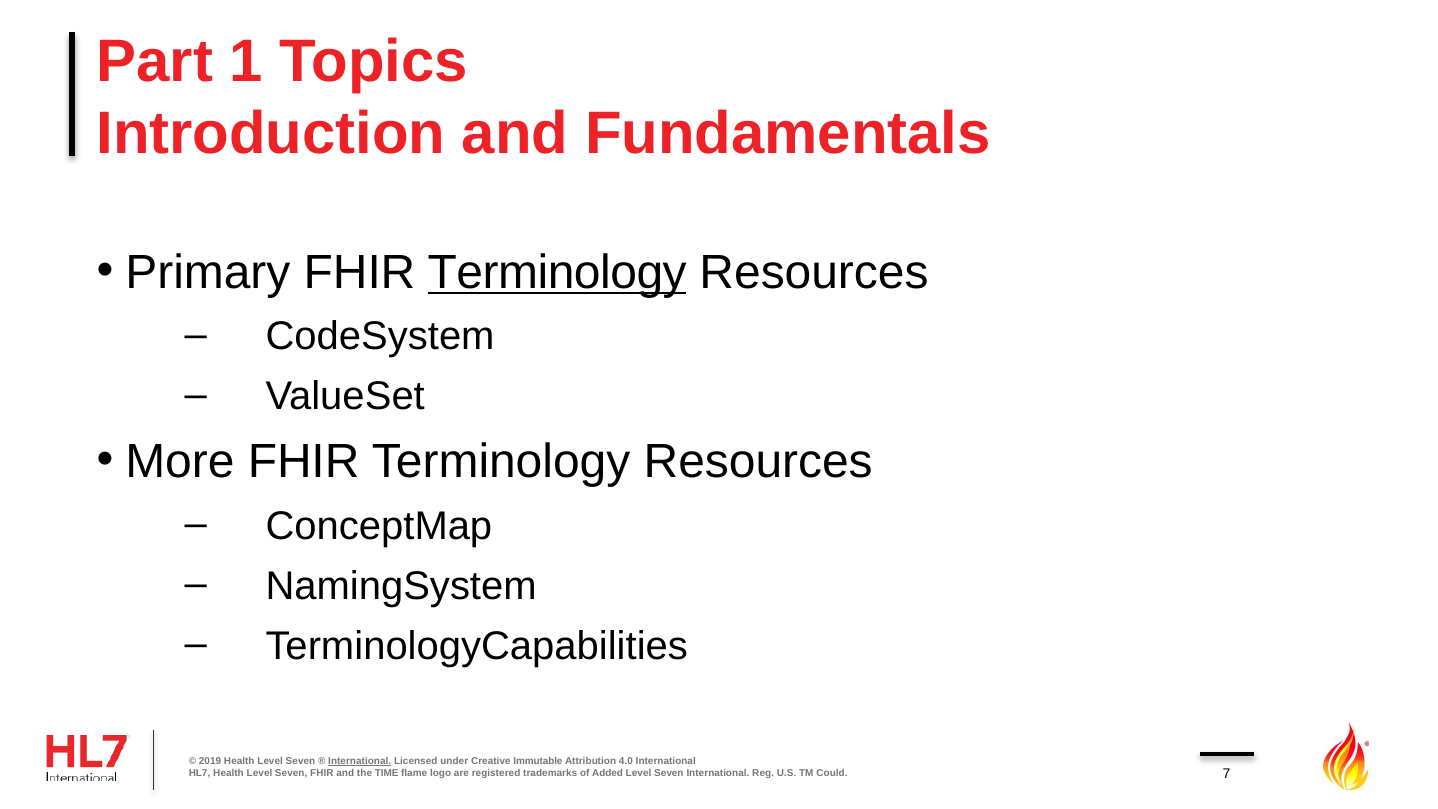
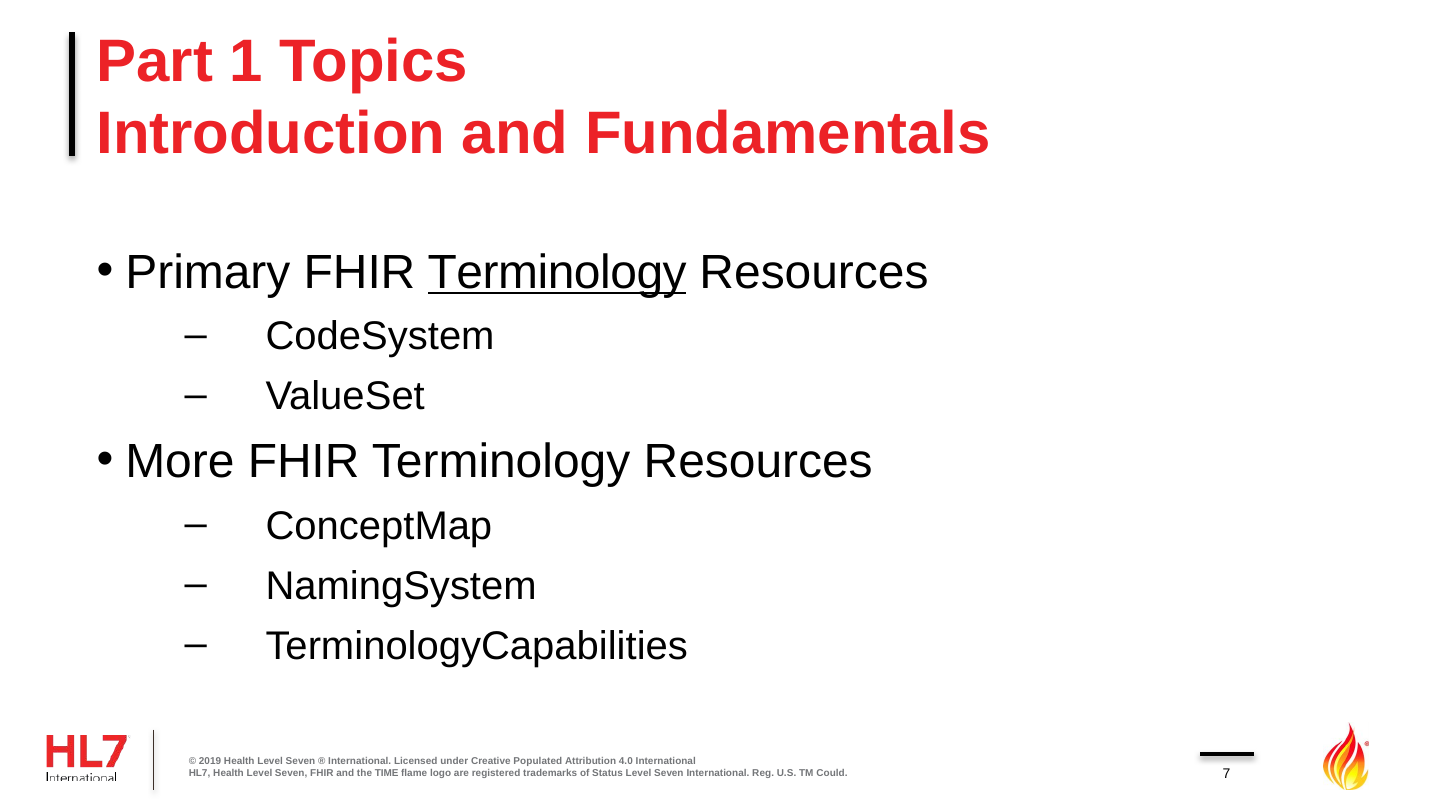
International at (360, 761) underline: present -> none
Immutable: Immutable -> Populated
Added: Added -> Status
